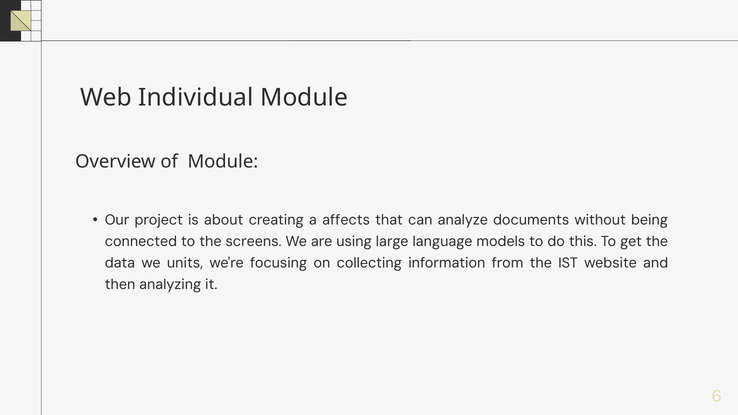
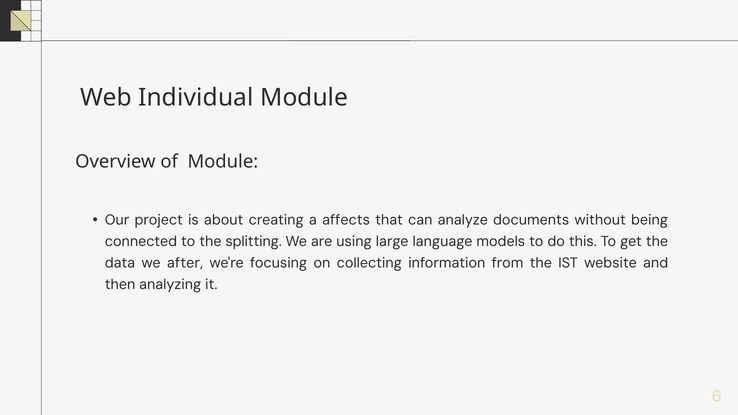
screens: screens -> splitting
units: units -> after
